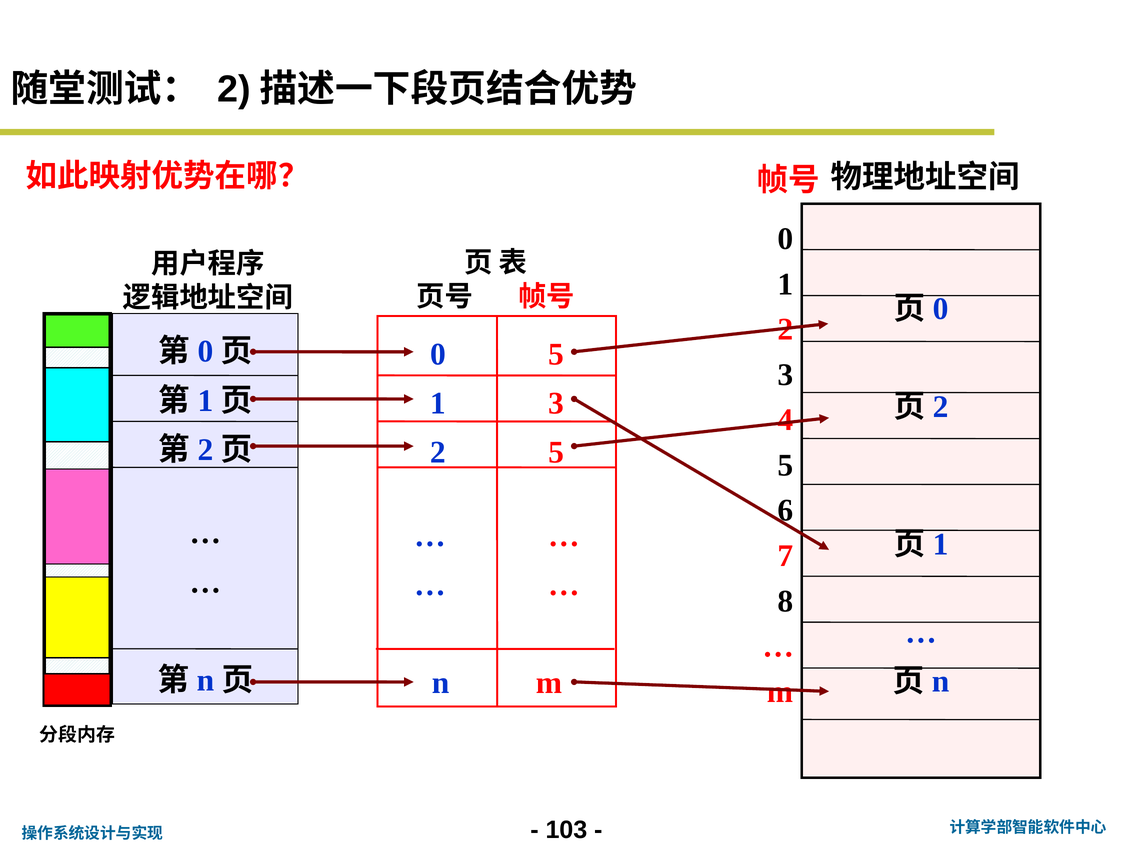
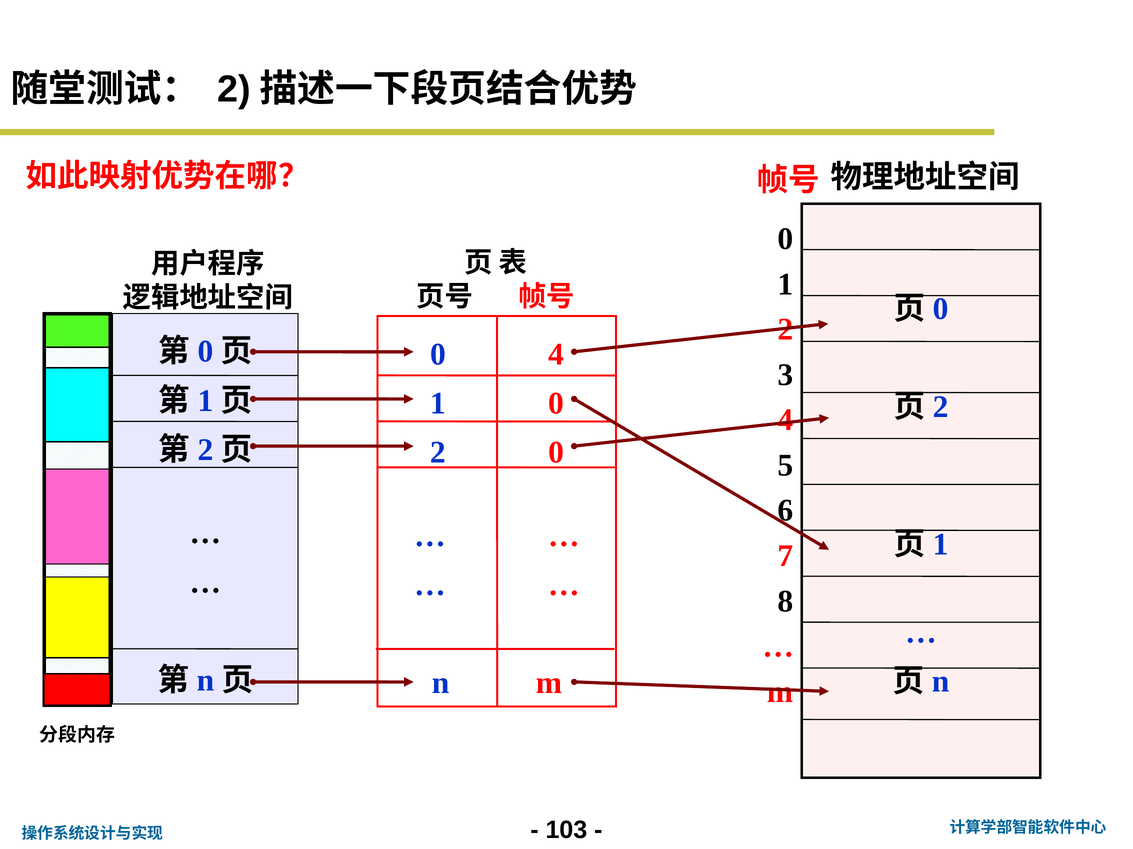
0 5: 5 -> 4
1 3: 3 -> 0
2 5: 5 -> 0
